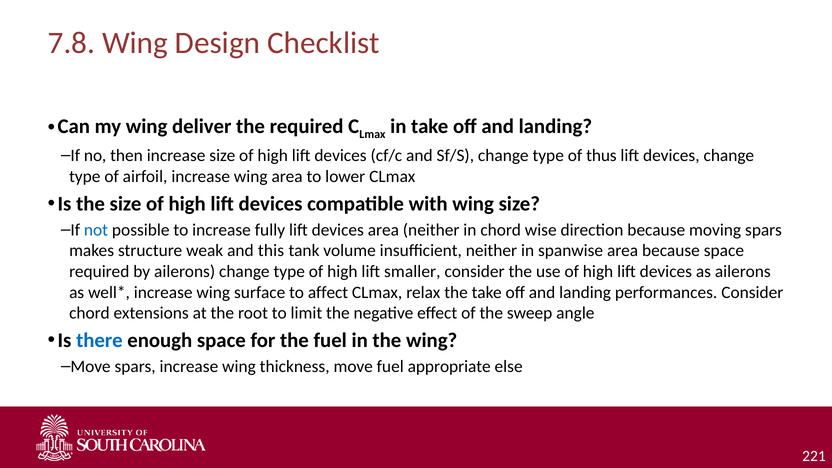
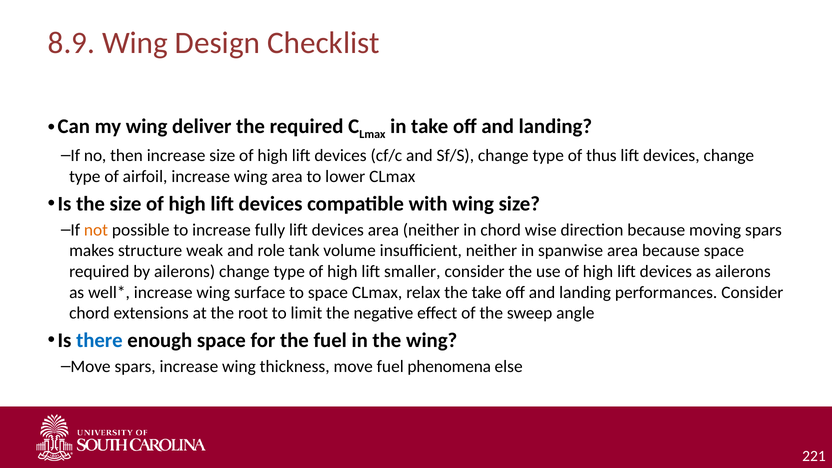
7.8: 7.8 -> 8.9
not colour: blue -> orange
this: this -> role
to affect: affect -> space
appropriate: appropriate -> phenomena
